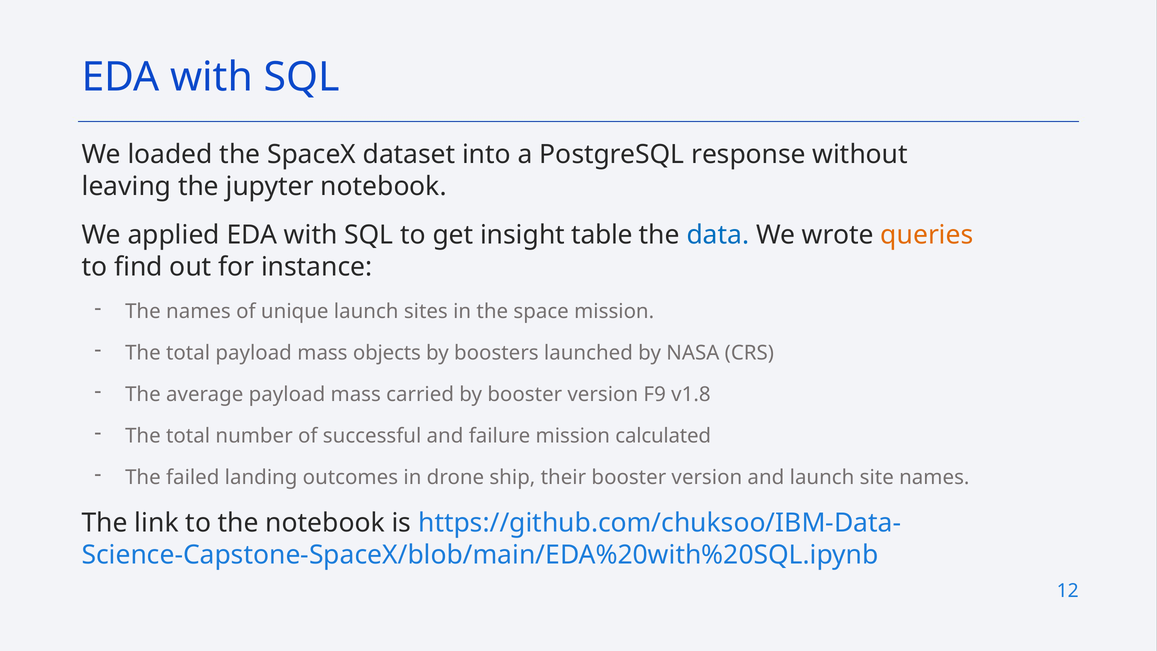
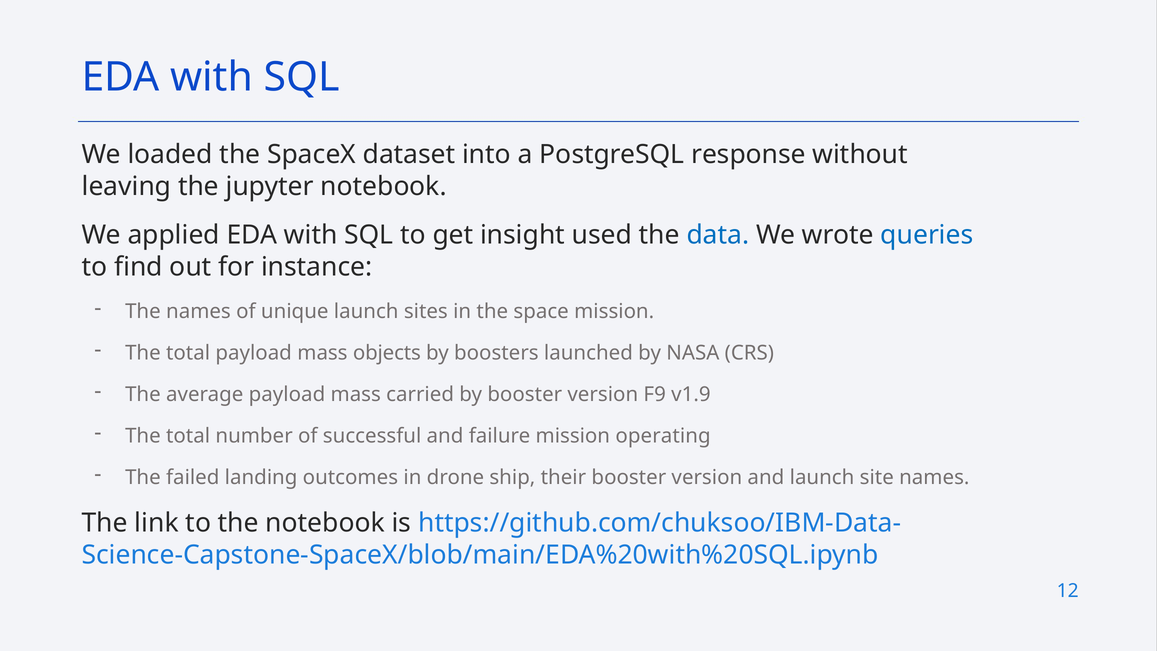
table: table -> used
queries colour: orange -> blue
v1.8: v1.8 -> v1.9
calculated: calculated -> operating
